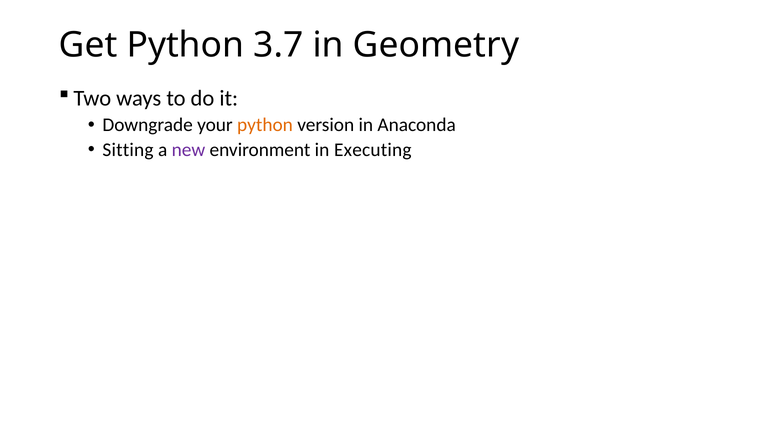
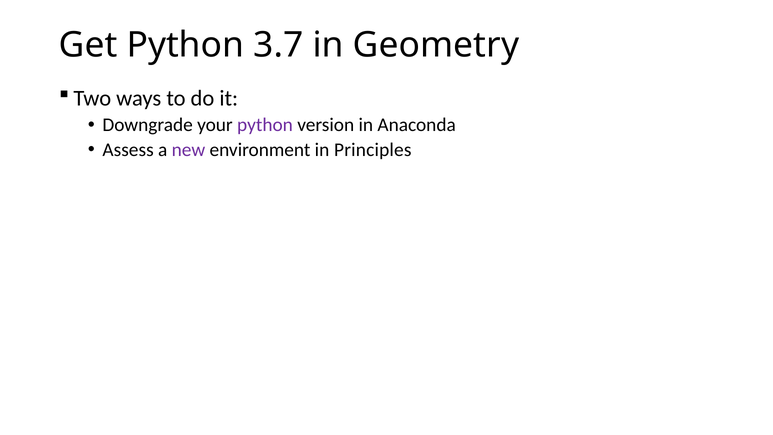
python at (265, 125) colour: orange -> purple
Sitting: Sitting -> Assess
Executing: Executing -> Principles
